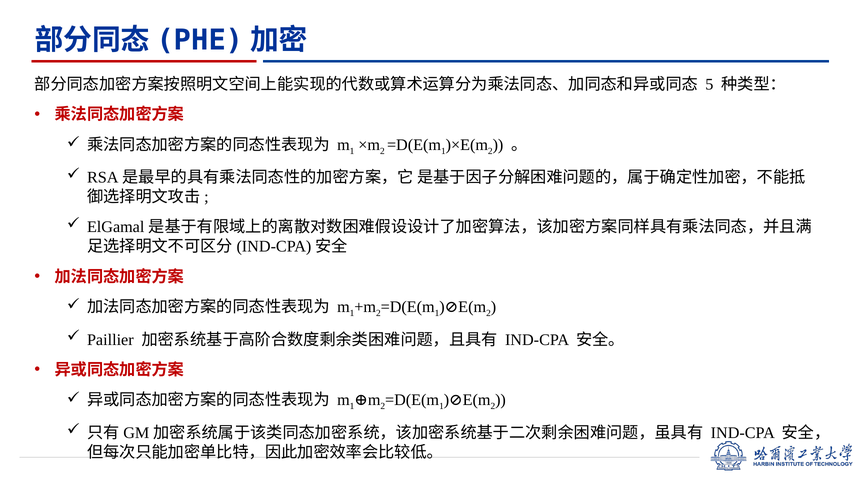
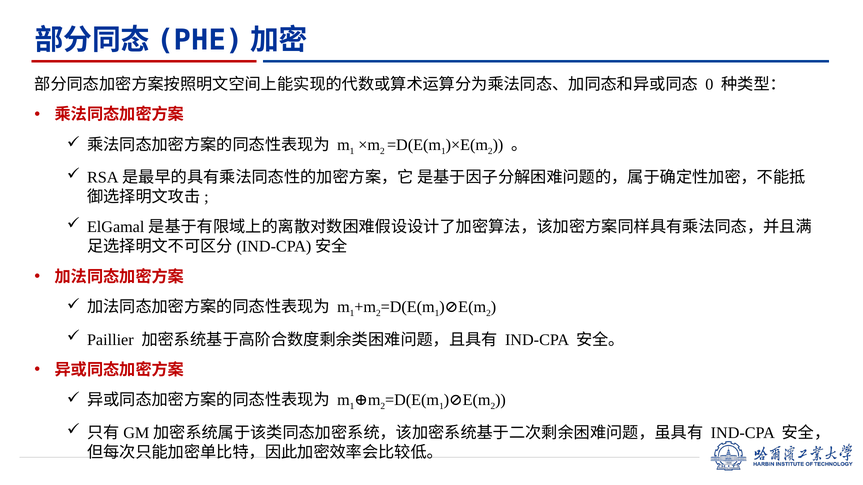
5: 5 -> 0
